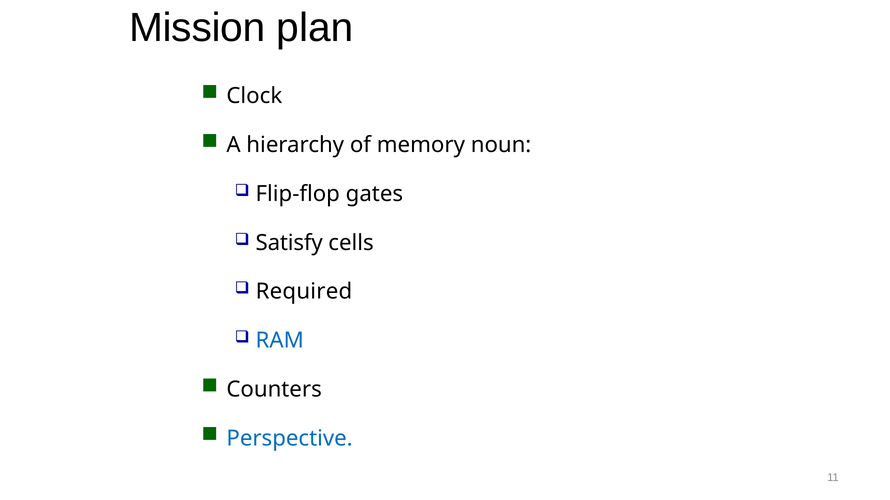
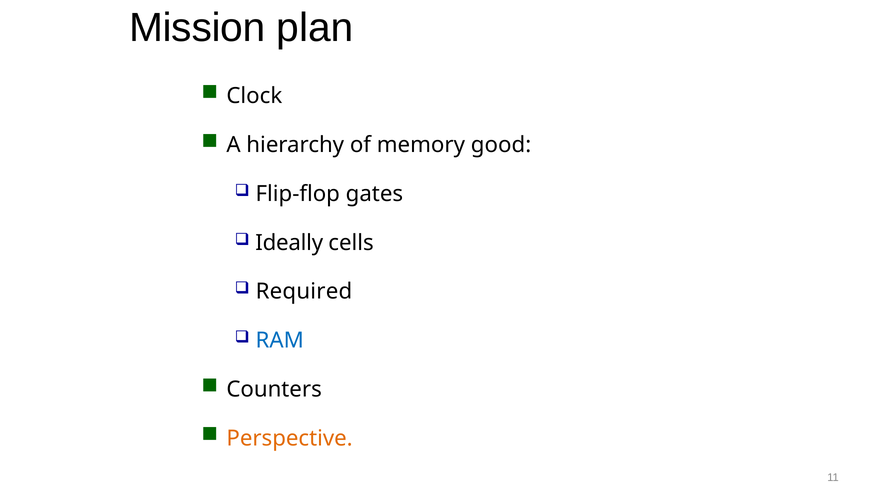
noun: noun -> good
Satisfy: Satisfy -> Ideally
Perspective colour: blue -> orange
